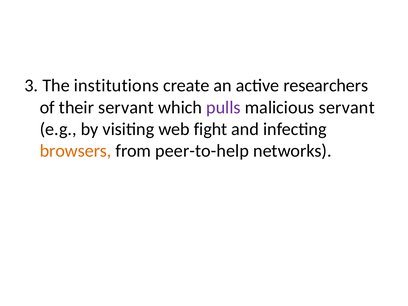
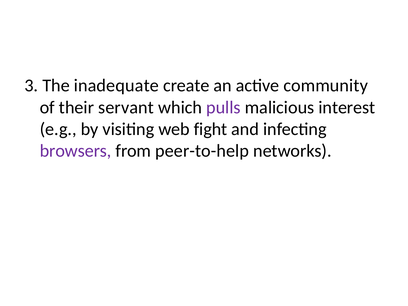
institutions: institutions -> inadequate
researchers: researchers -> community
malicious servant: servant -> interest
browsers colour: orange -> purple
